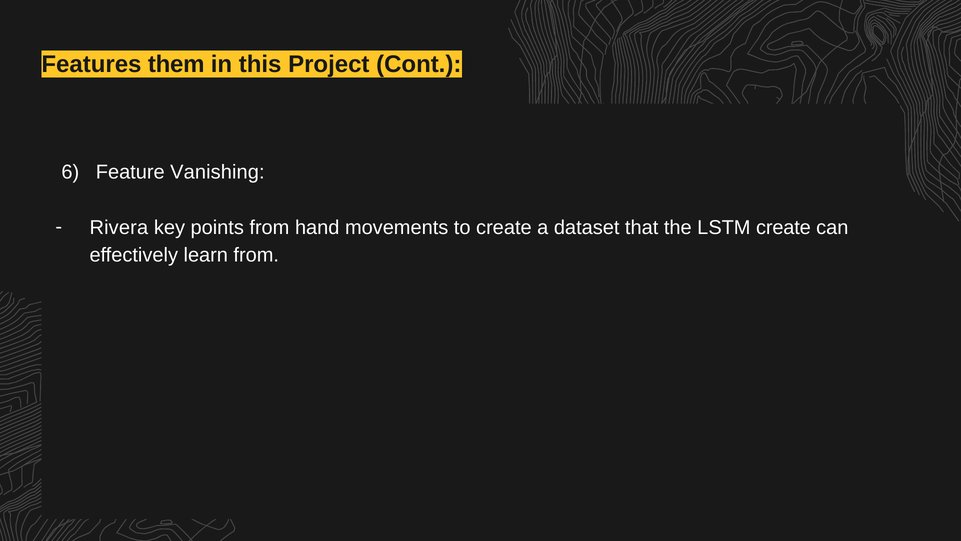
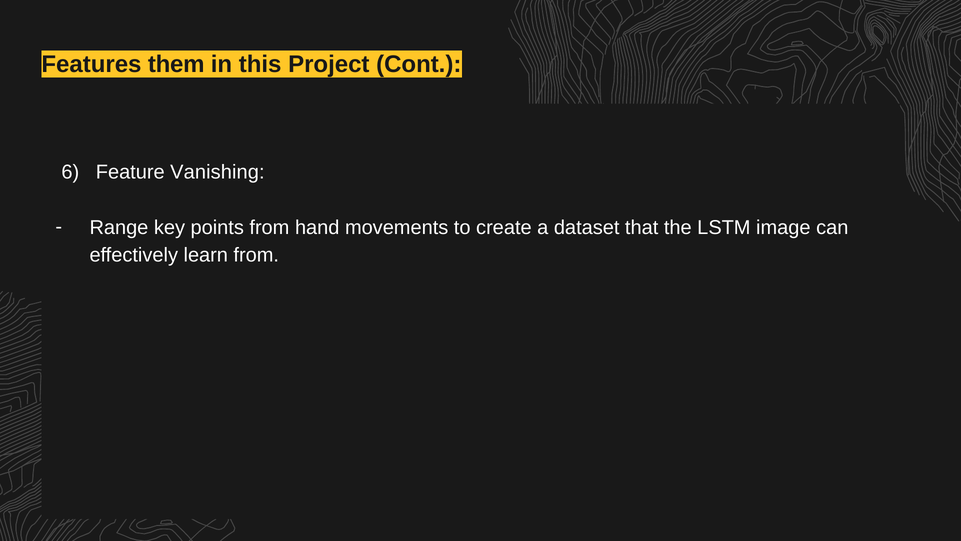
Rivera: Rivera -> Range
LSTM create: create -> image
